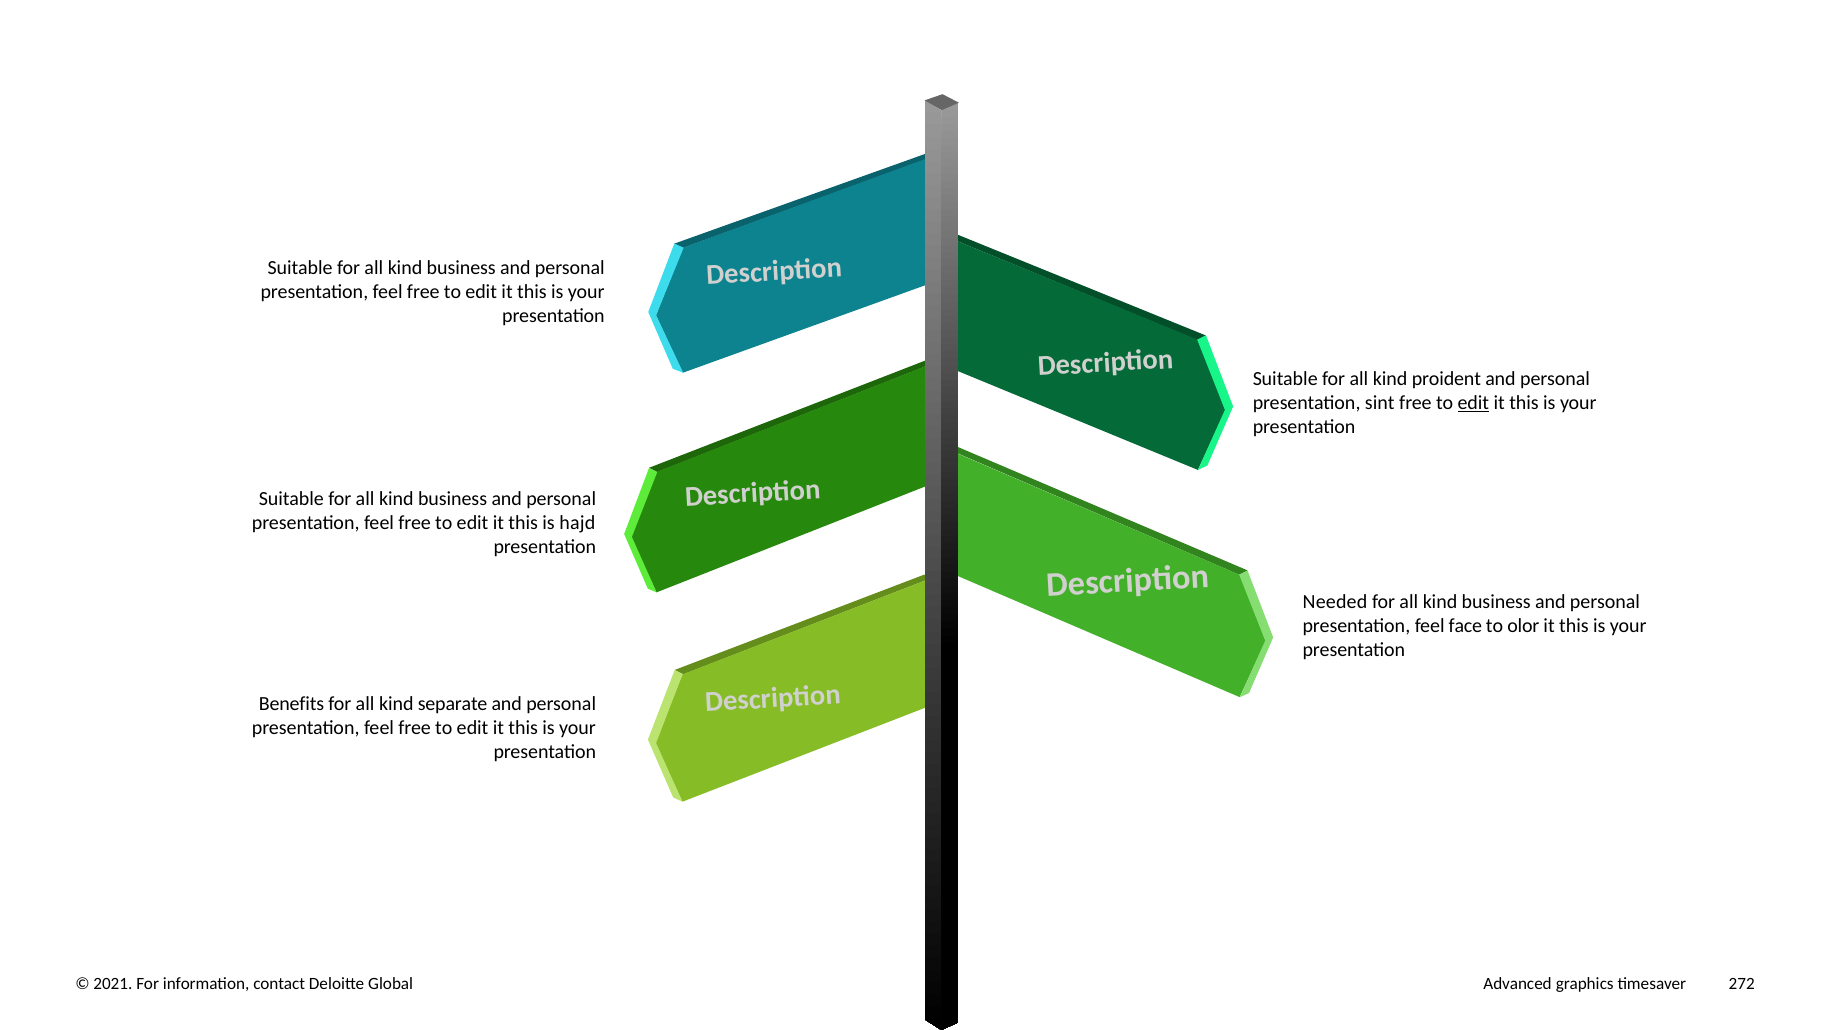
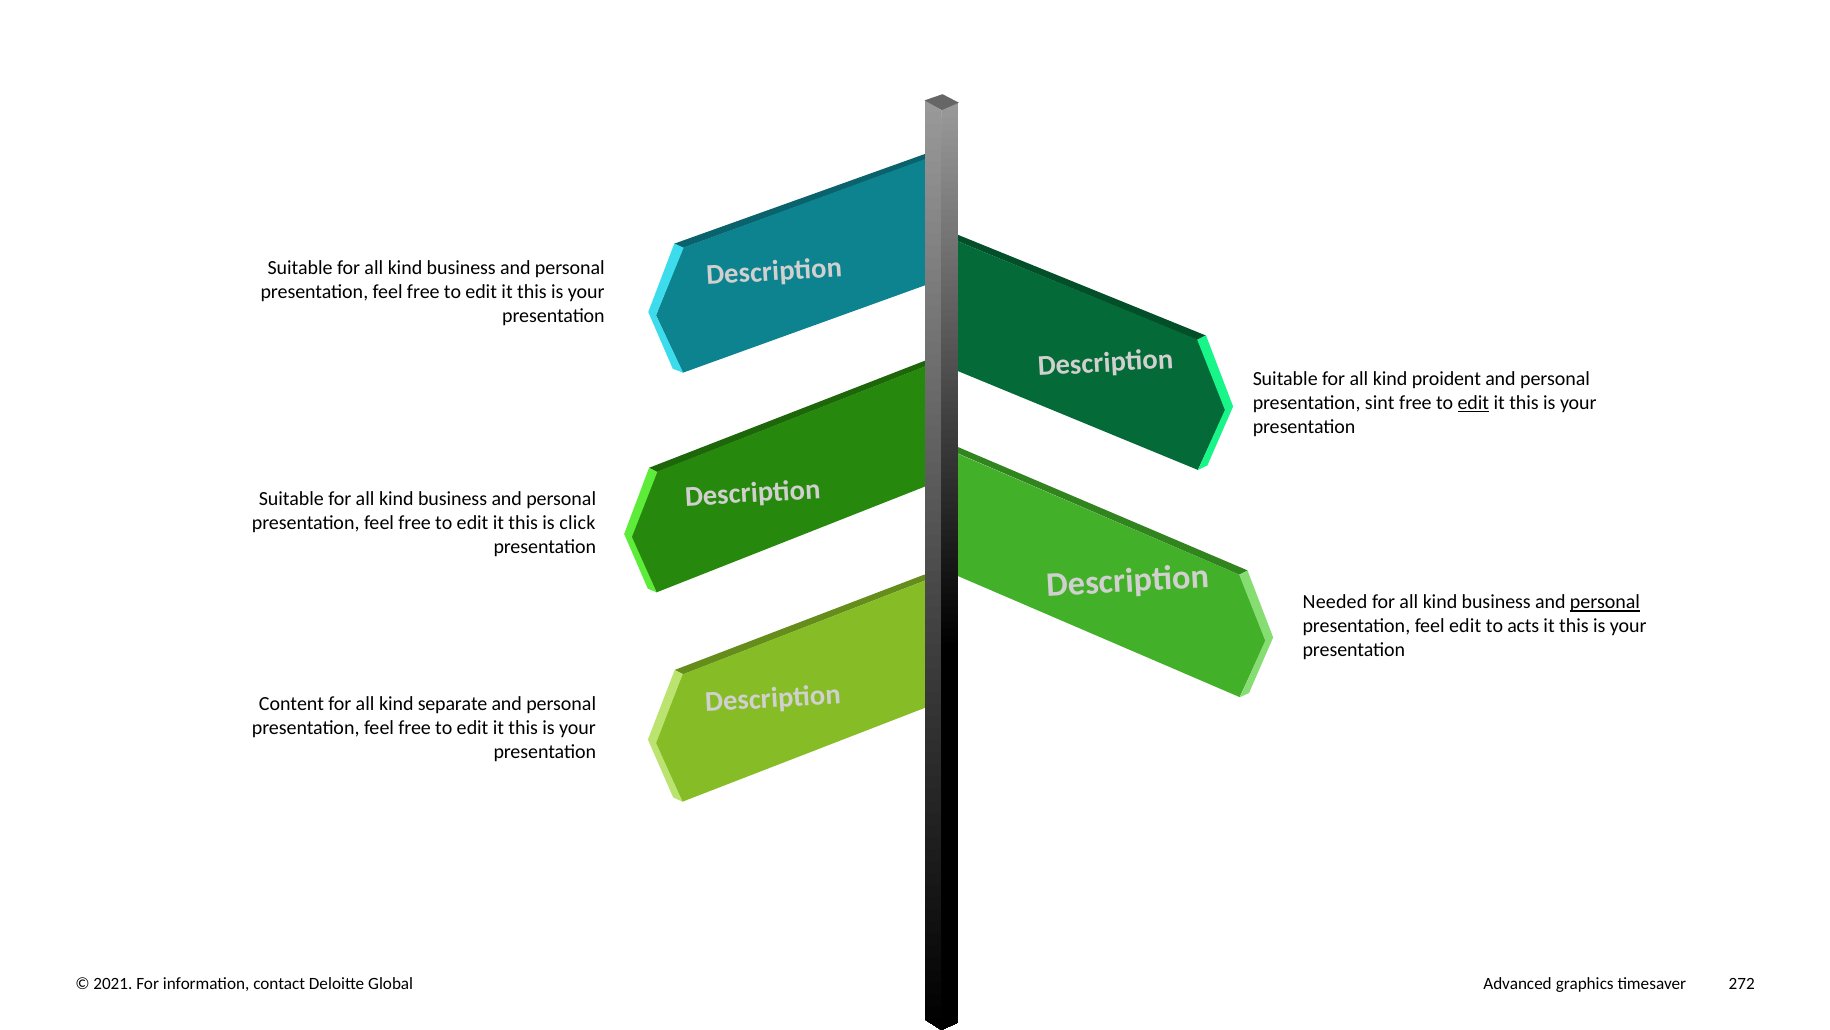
hajd: hajd -> click
personal at (1605, 602) underline: none -> present
feel face: face -> edit
olor: olor -> acts
Benefits: Benefits -> Content
